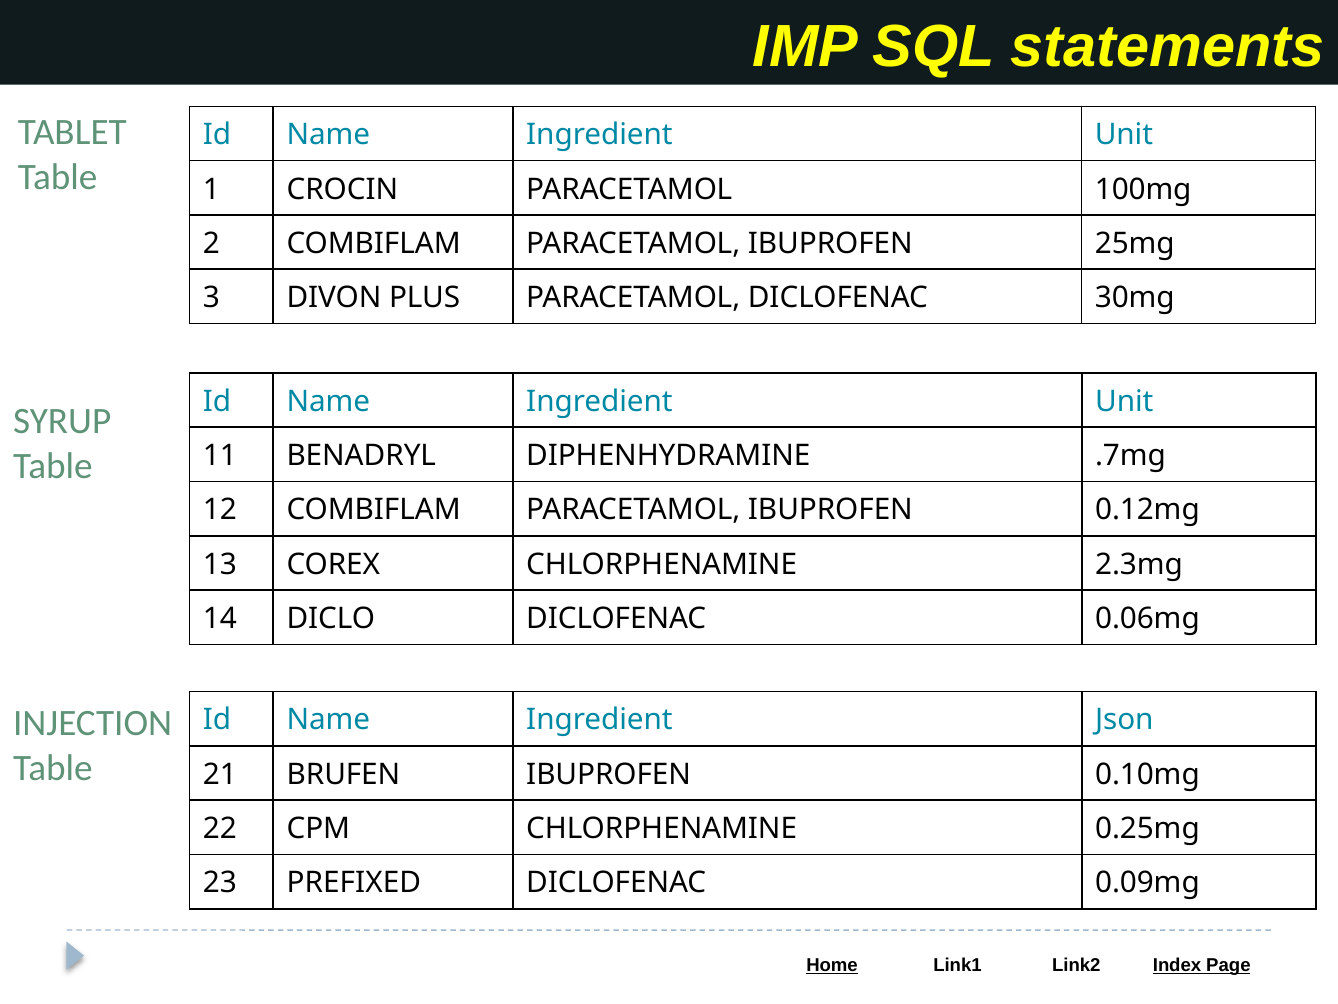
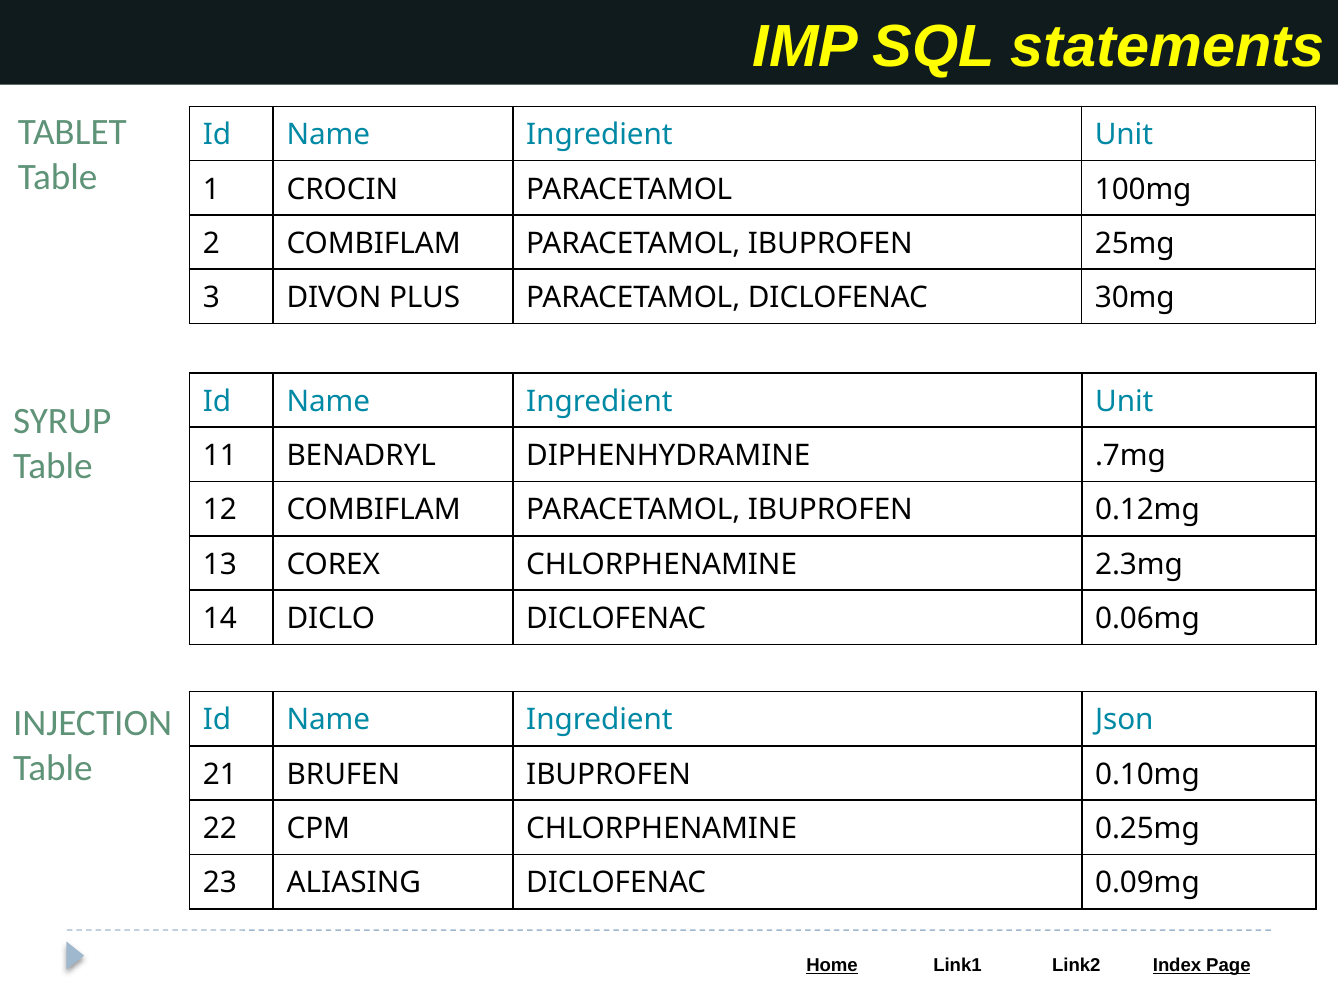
PREFIXED: PREFIXED -> ALIASING
